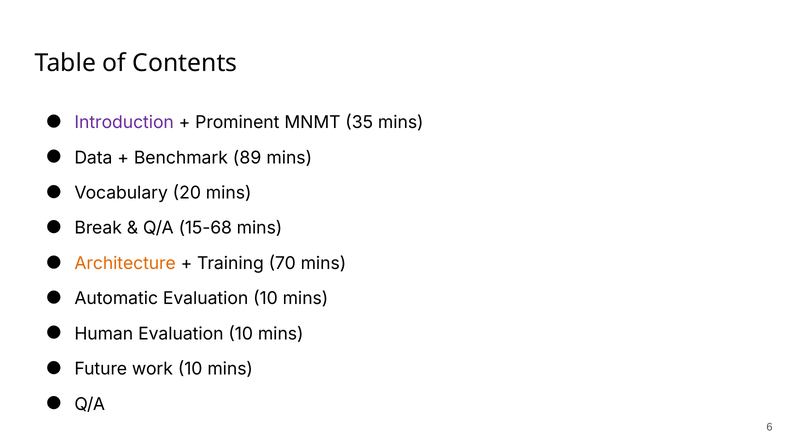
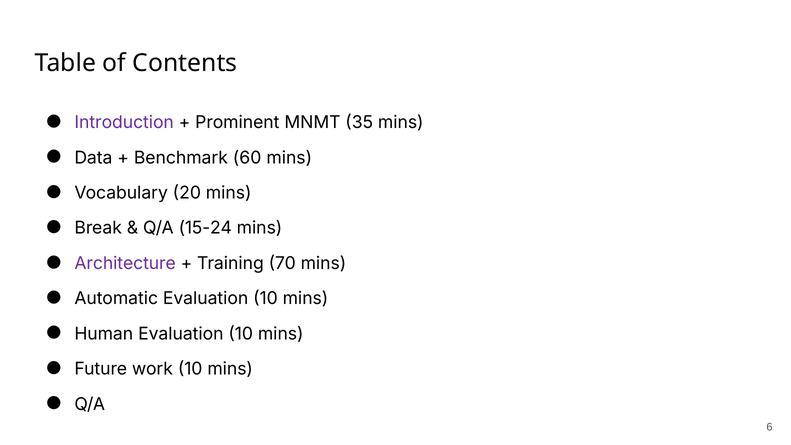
89: 89 -> 60
15-68: 15-68 -> 15-24
Architecture colour: orange -> purple
